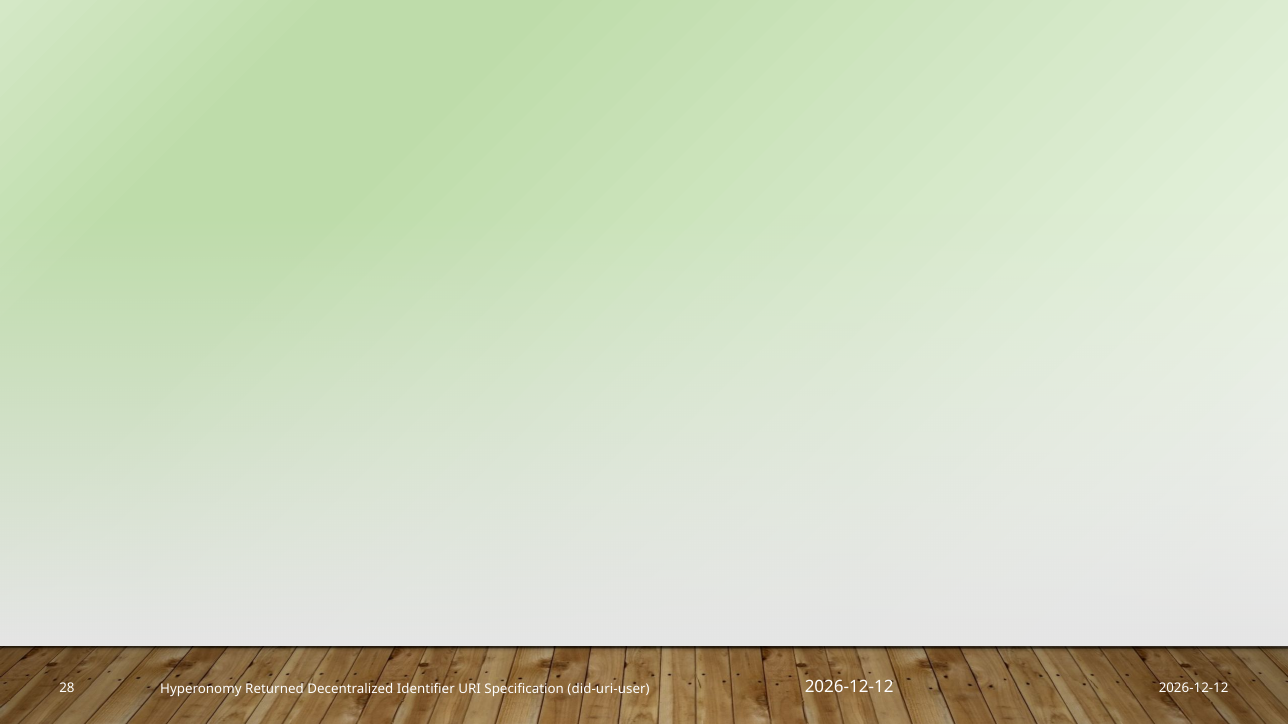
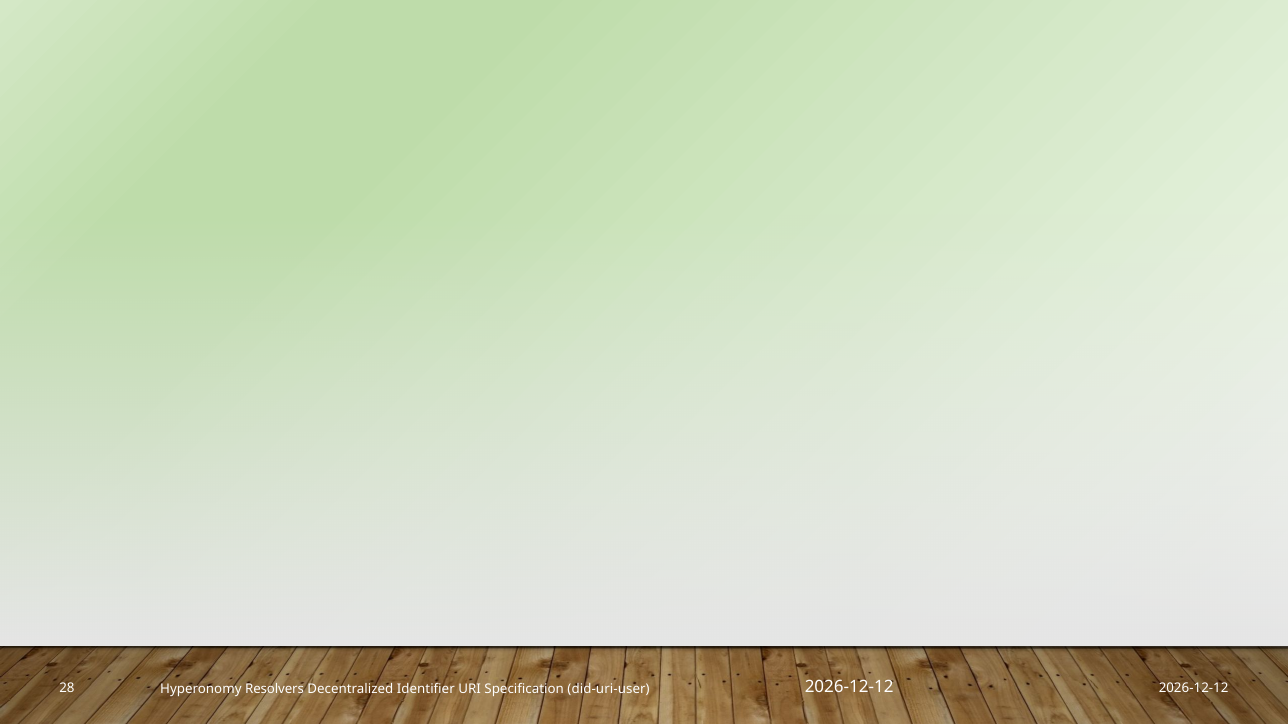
Returned: Returned -> Resolvers
